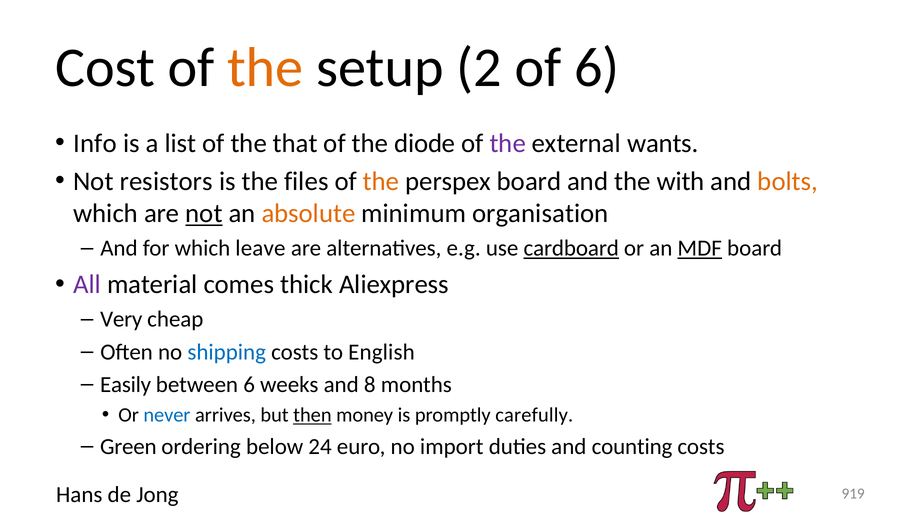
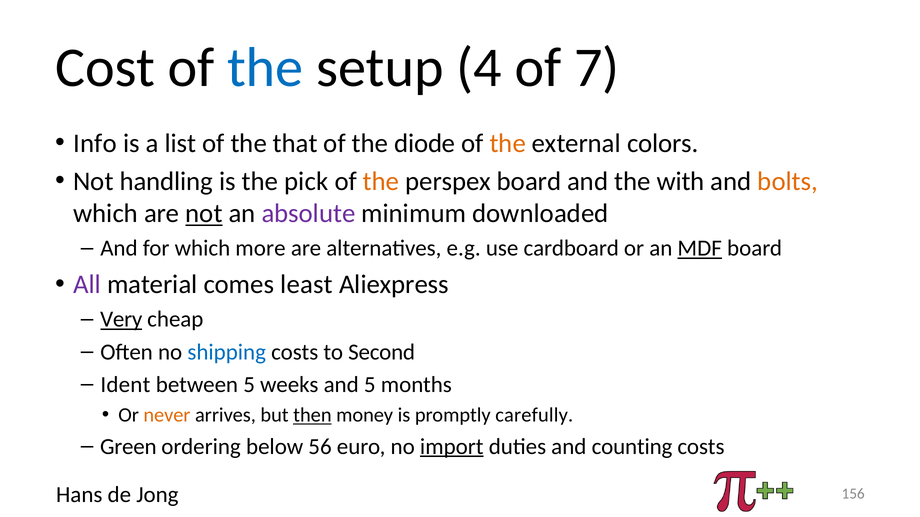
the at (265, 68) colour: orange -> blue
2: 2 -> 4
of 6: 6 -> 7
the at (508, 143) colour: purple -> orange
wants: wants -> colors
resistors: resistors -> handling
files: files -> pick
absolute colour: orange -> purple
organisation: organisation -> downloaded
leave: leave -> more
cardboard underline: present -> none
thick: thick -> least
Very underline: none -> present
English: English -> Second
Easily: Easily -> Ident
between 6: 6 -> 5
and 8: 8 -> 5
never colour: blue -> orange
24: 24 -> 56
import underline: none -> present
919: 919 -> 156
